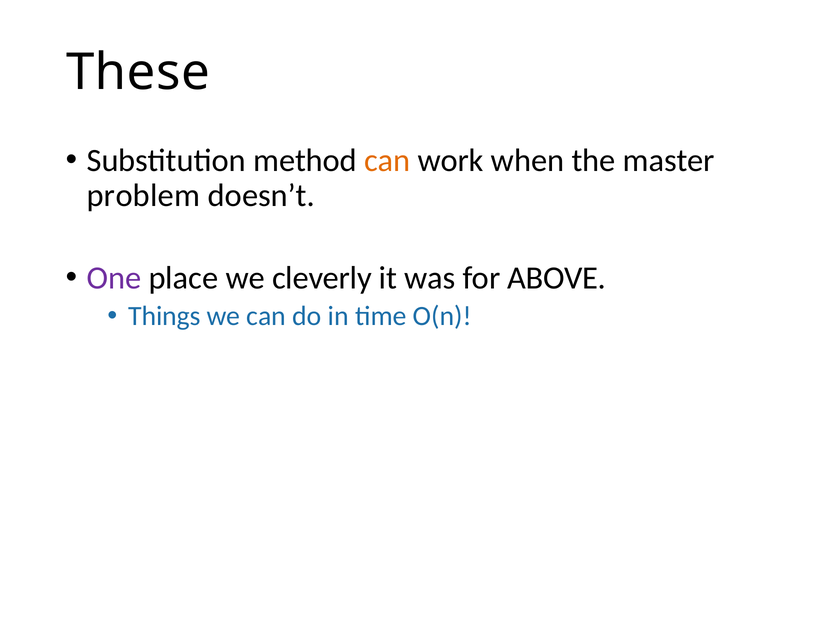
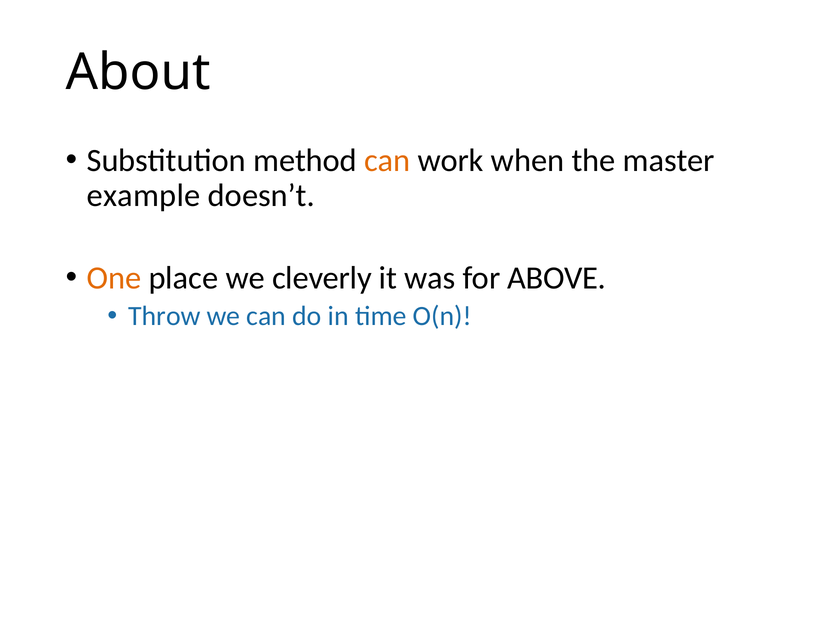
These: These -> About
problem: problem -> example
One colour: purple -> orange
Things: Things -> Throw
